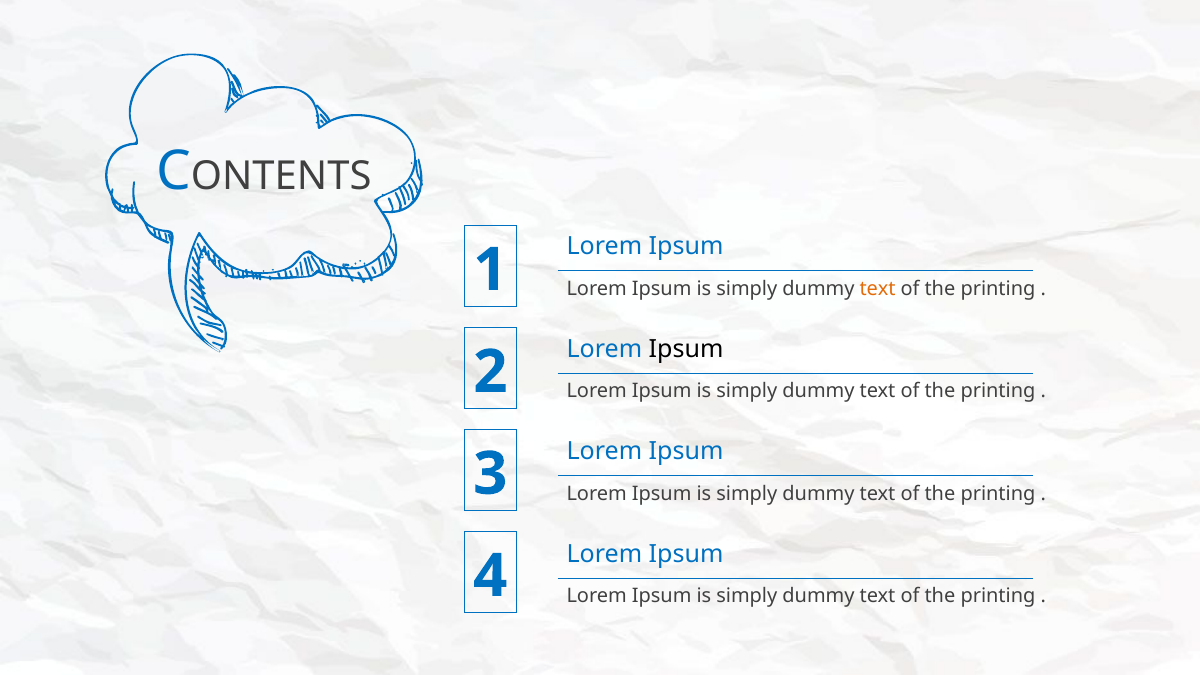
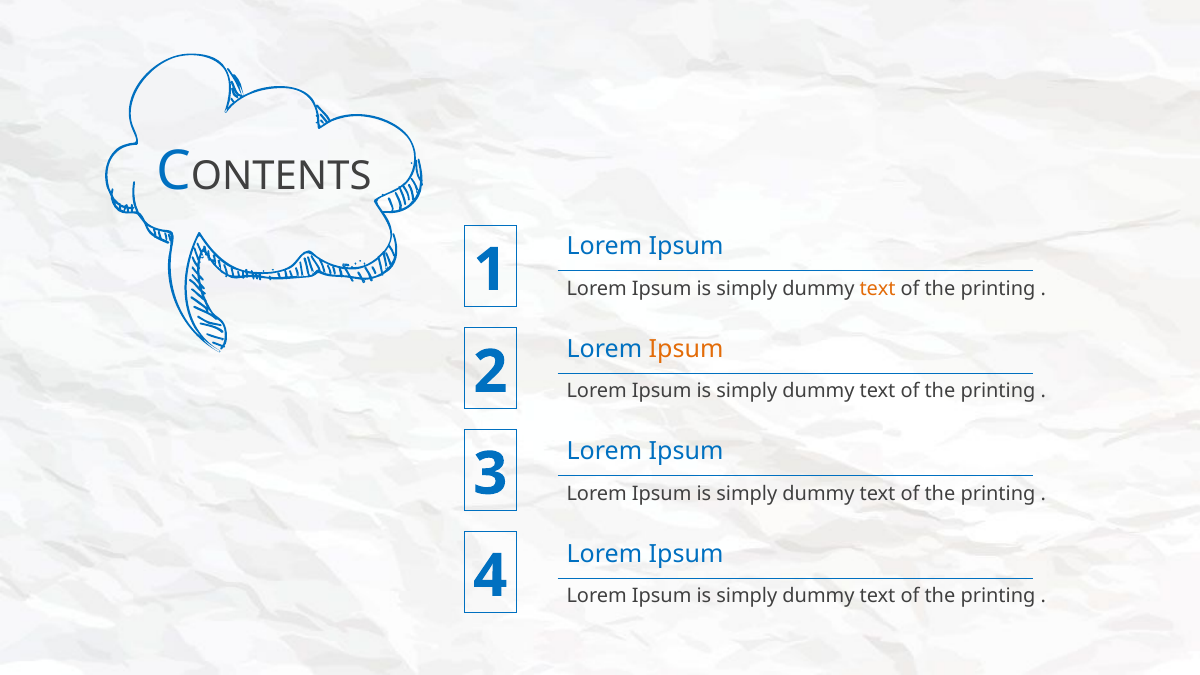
Ipsum at (686, 349) colour: black -> orange
